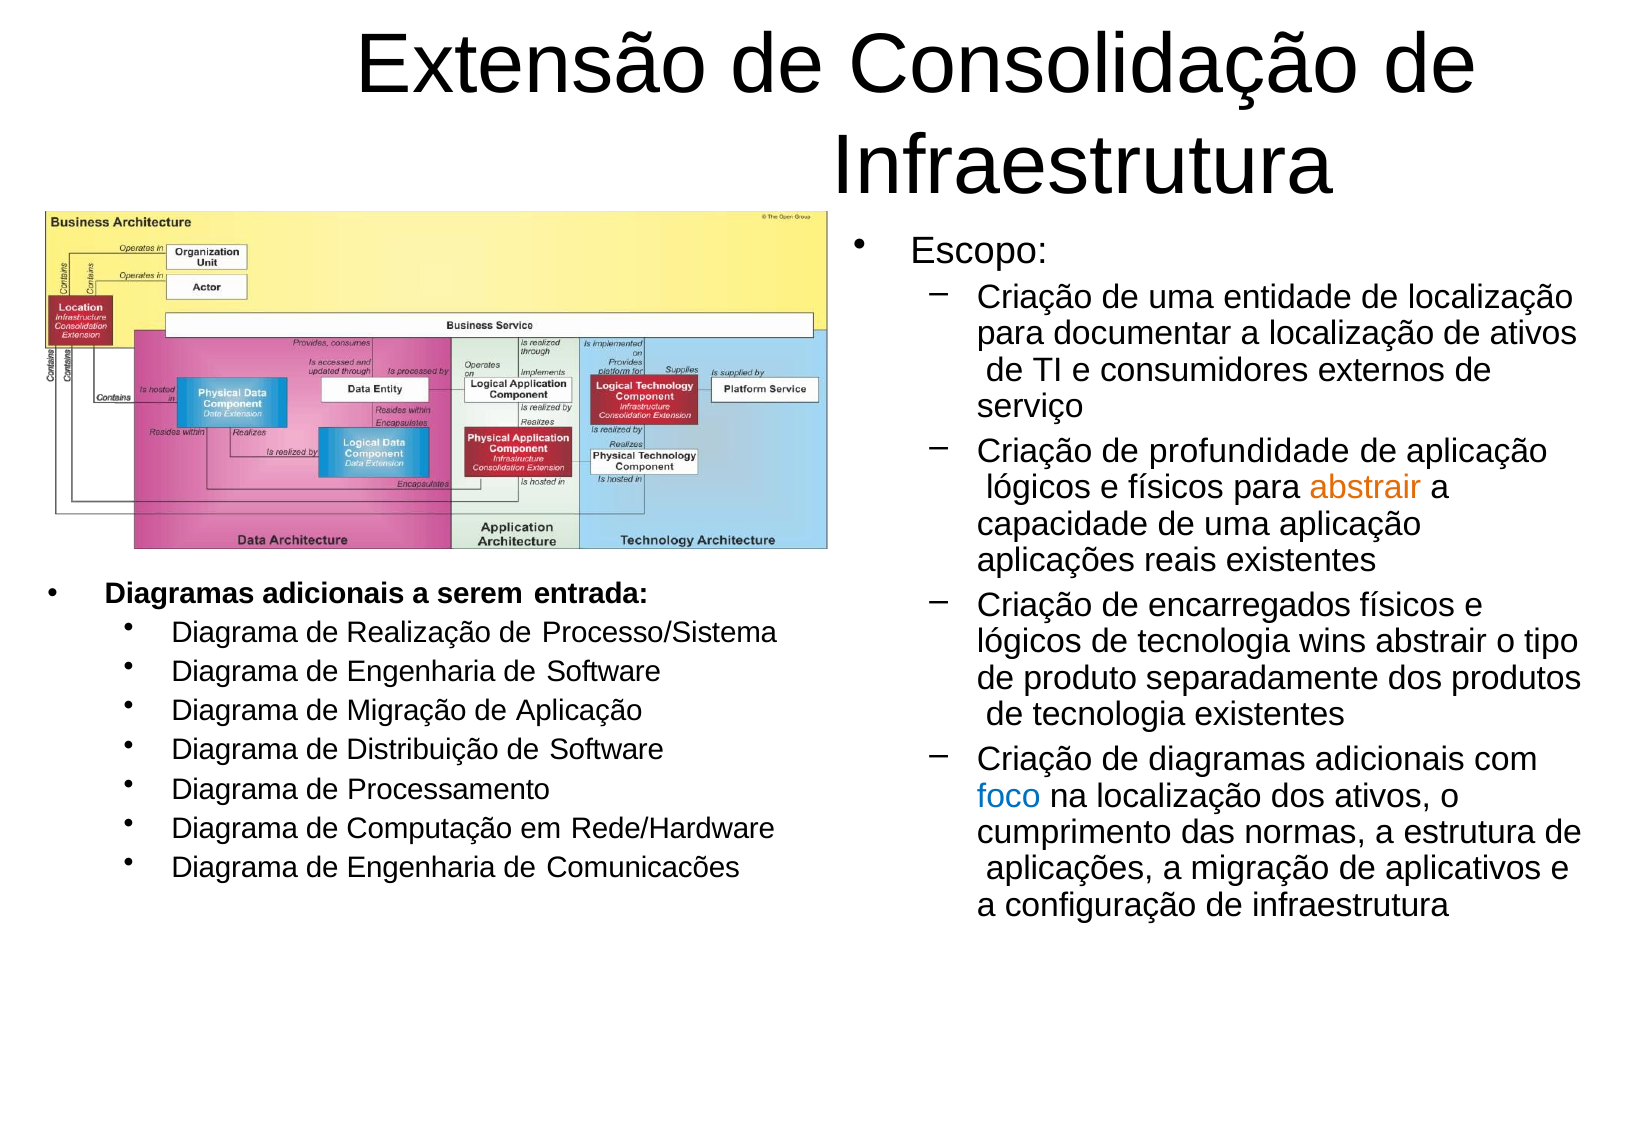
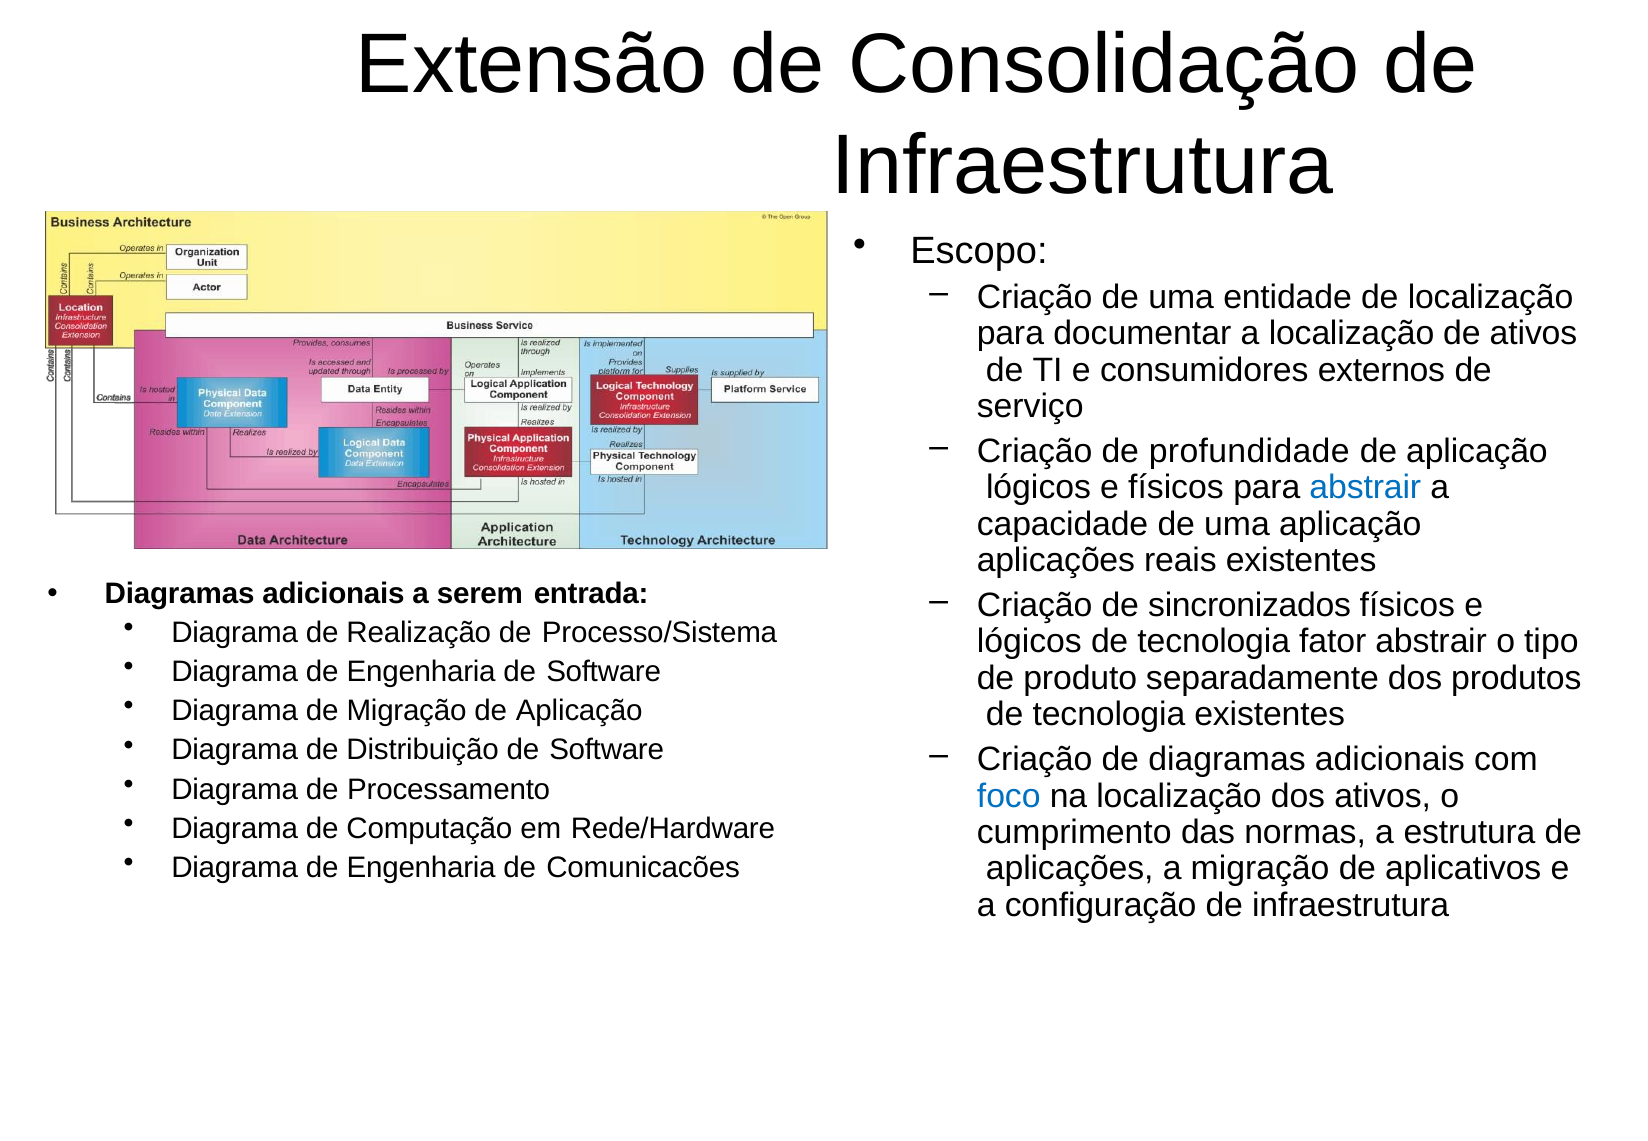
abstrair at (1365, 488) colour: orange -> blue
encarregados: encarregados -> sincronizados
wins: wins -> fator
